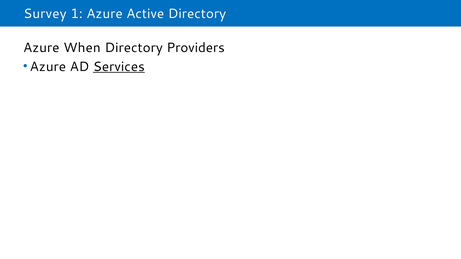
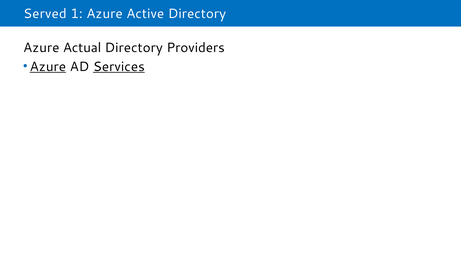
Survey: Survey -> Served
When: When -> Actual
Azure at (48, 67) underline: none -> present
